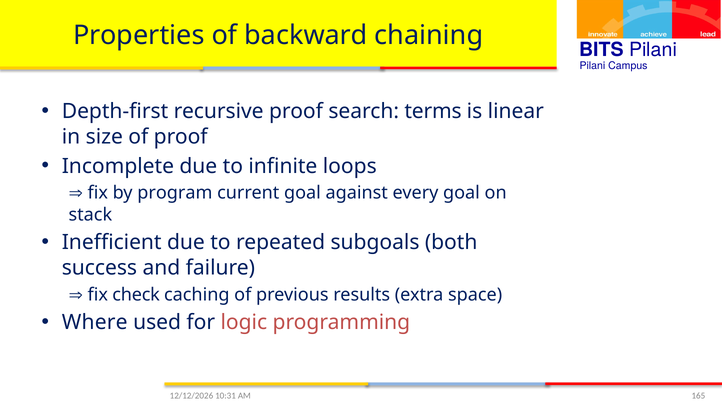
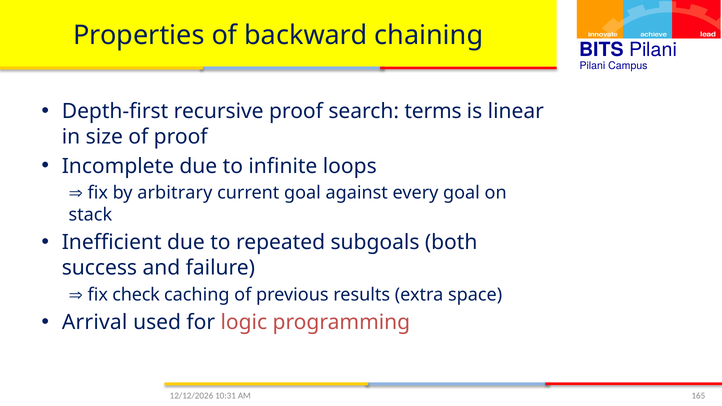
program: program -> arbitrary
Where: Where -> Arrival
